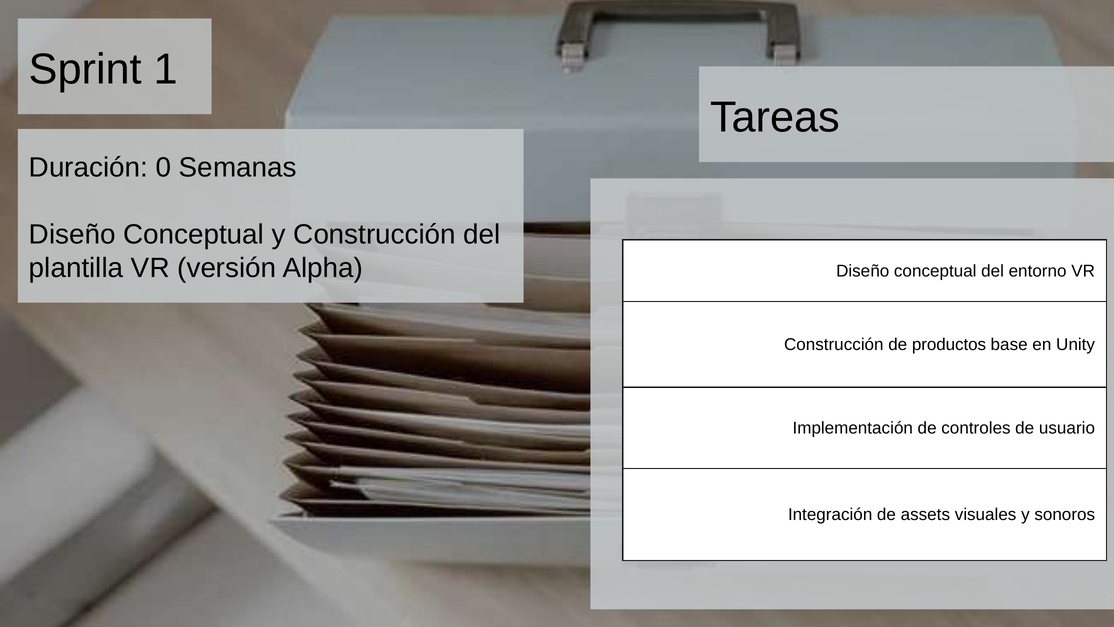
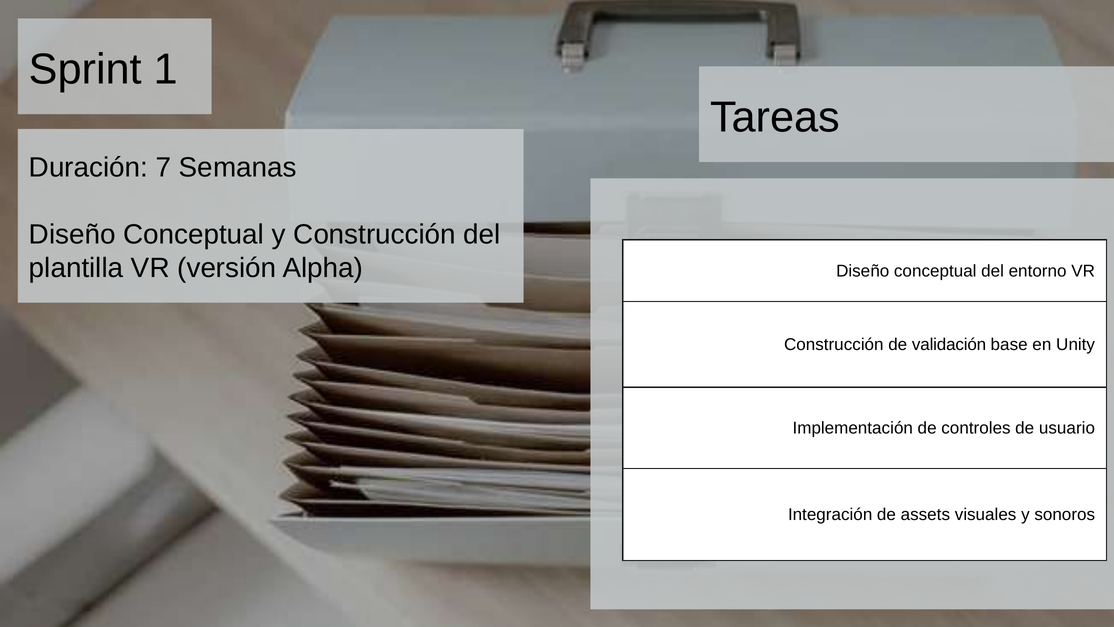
0: 0 -> 7
productos: productos -> validación
